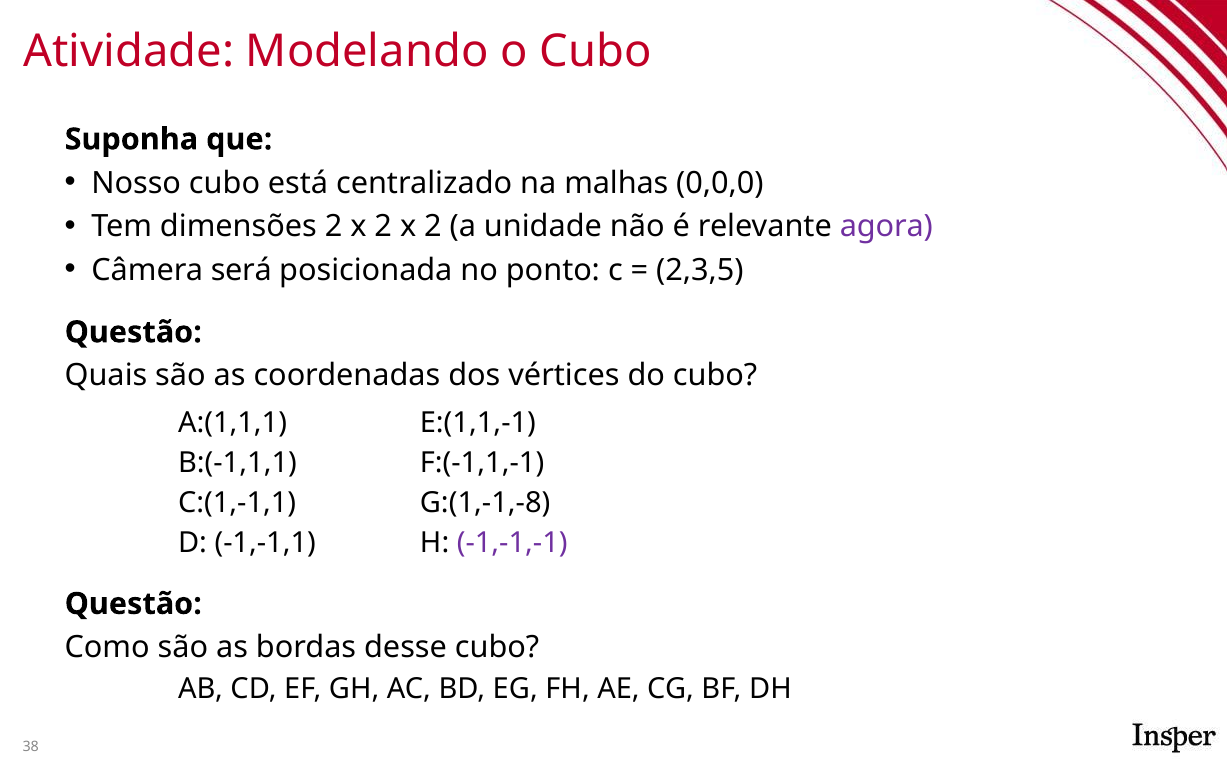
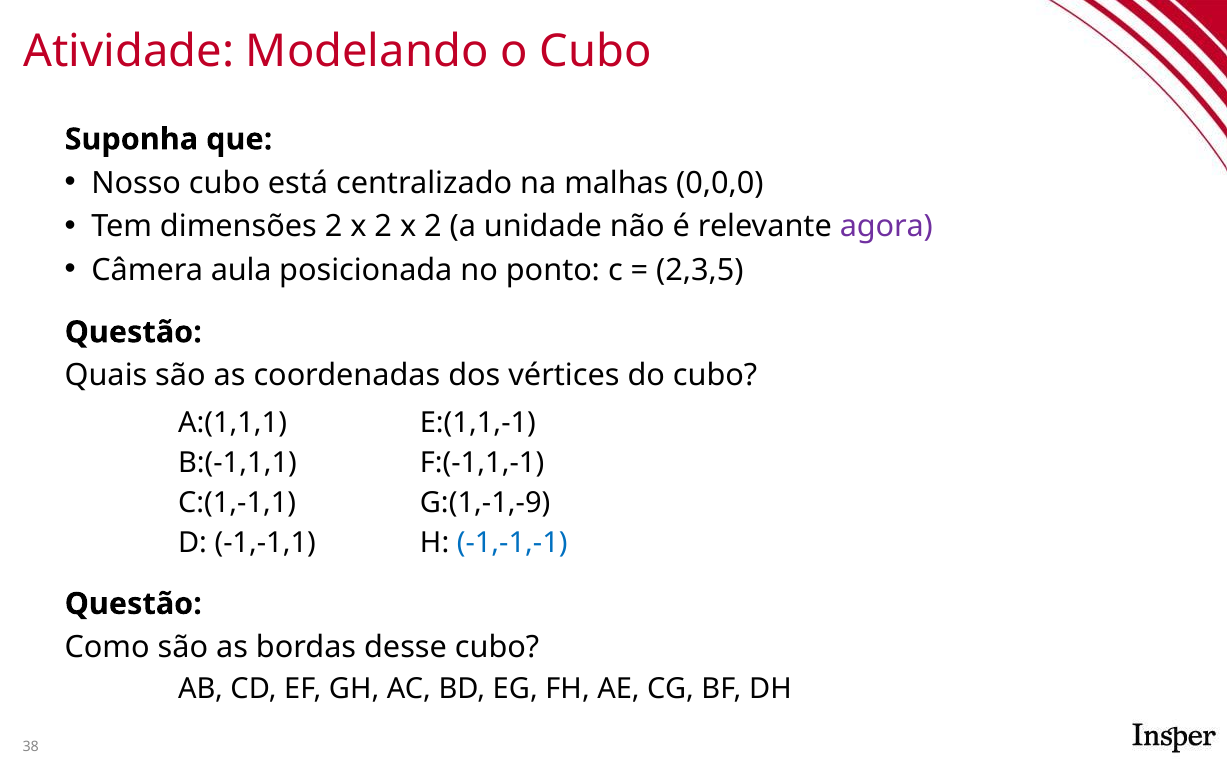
será: será -> aula
G:(1,-1,-8: G:(1,-1,-8 -> G:(1,-1,-9
-1,-1,-1 colour: purple -> blue
